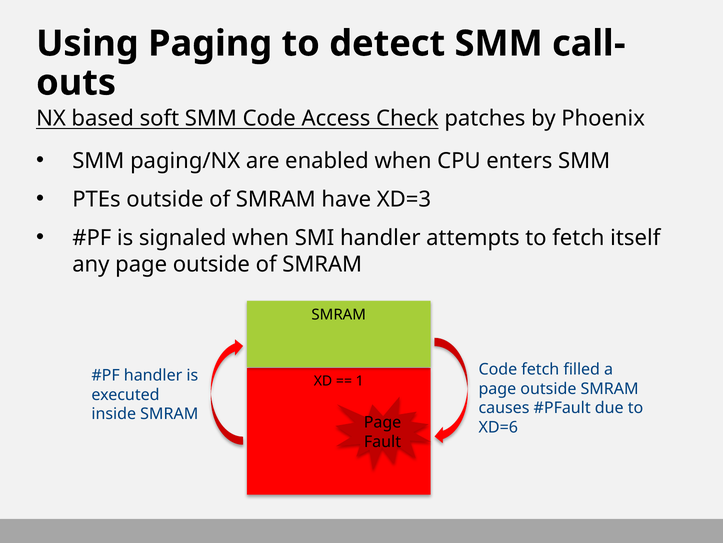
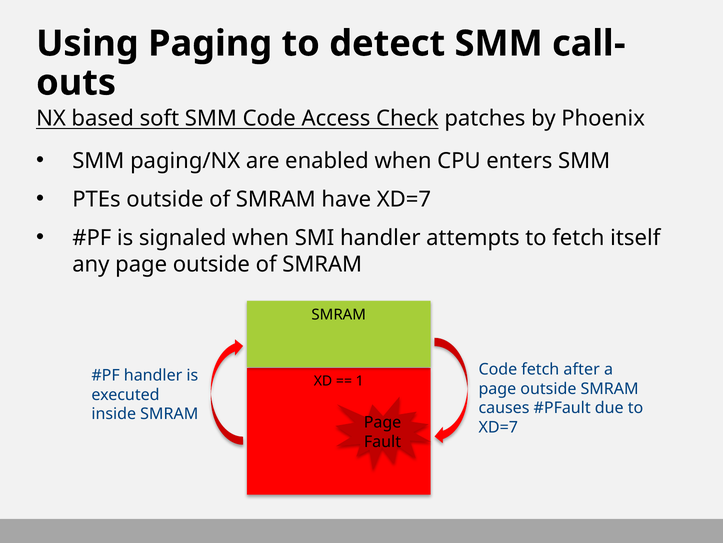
have XD=3: XD=3 -> XD=7
filled: filled -> after
XD=6 at (498, 427): XD=6 -> XD=7
